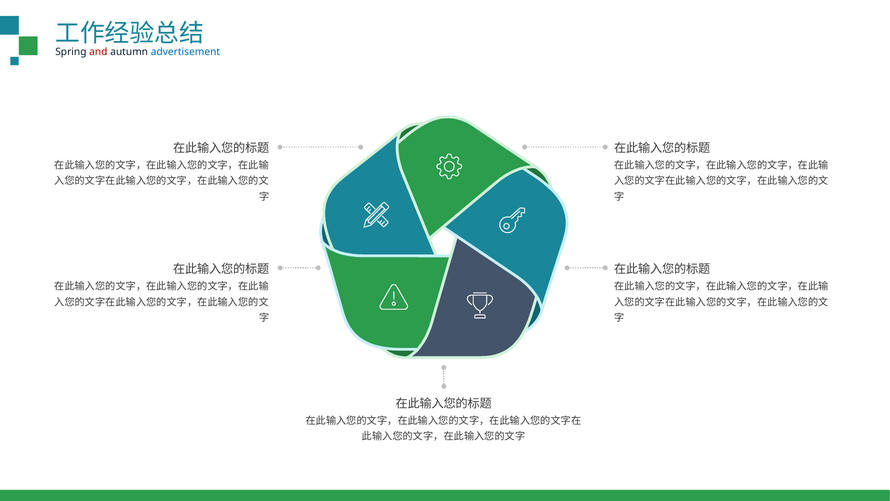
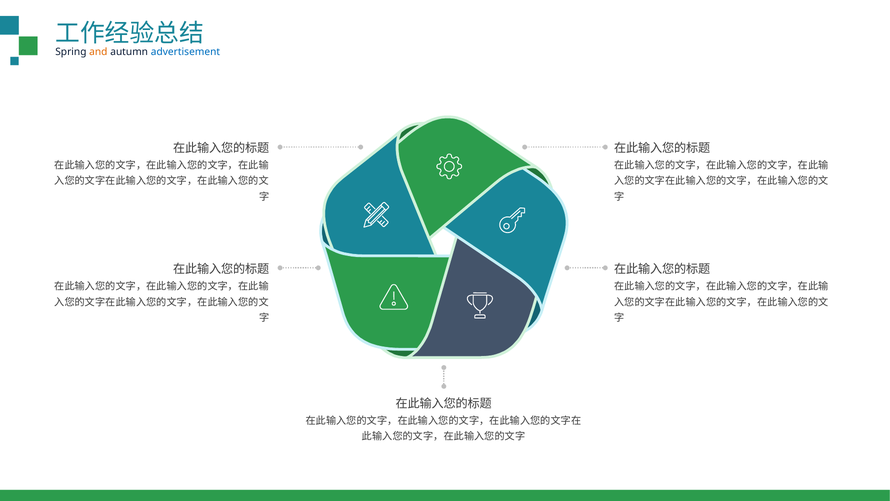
and colour: red -> orange
